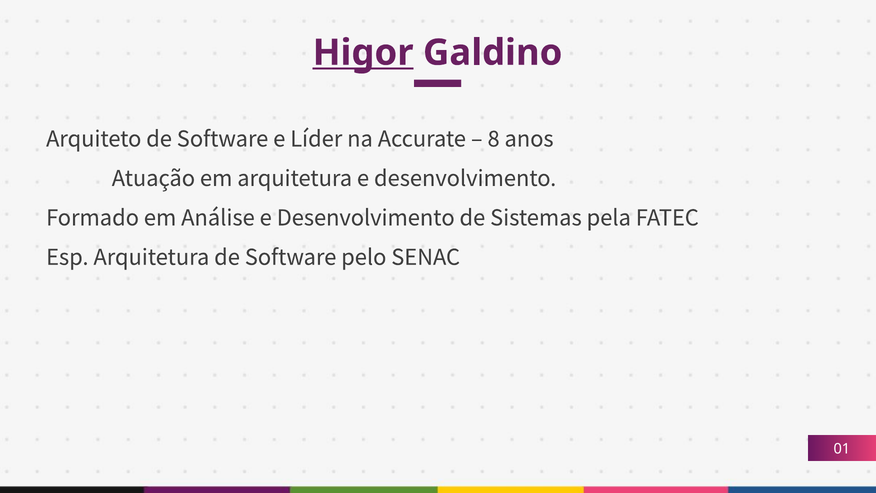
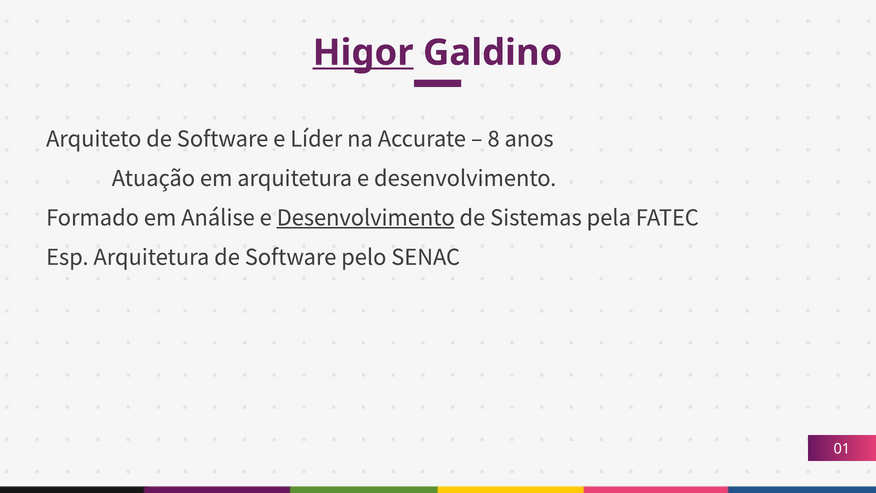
Desenvolvimento at (366, 218) underline: none -> present
